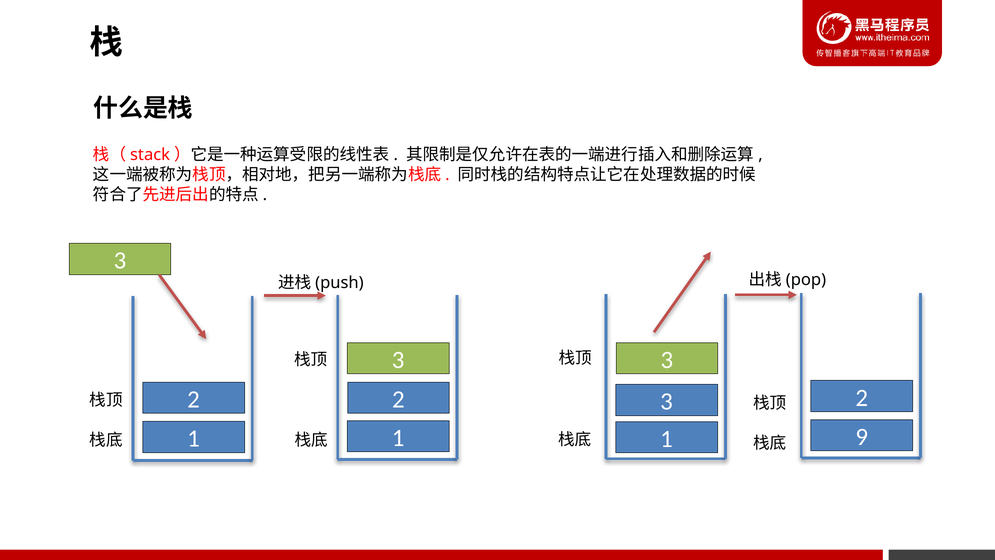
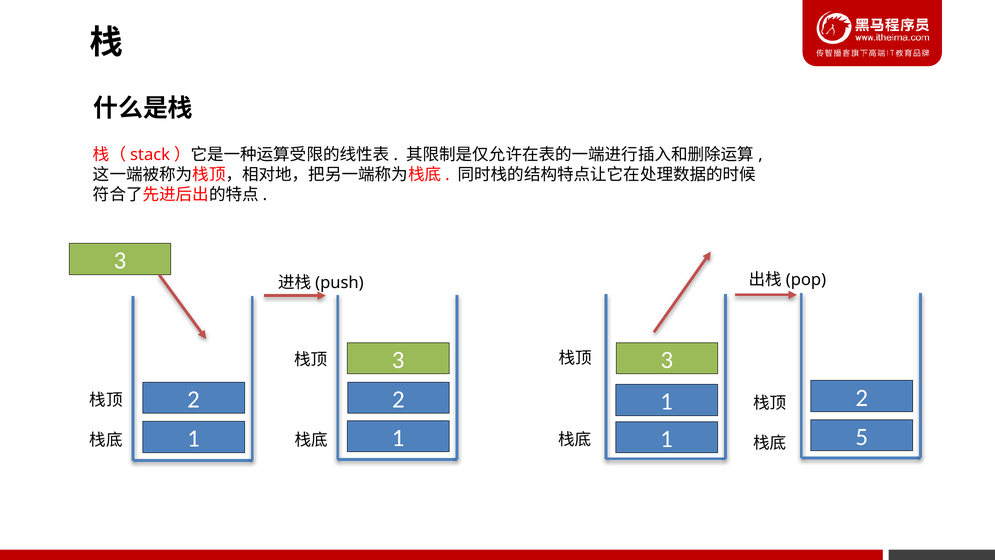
3 at (667, 401): 3 -> 1
9: 9 -> 5
